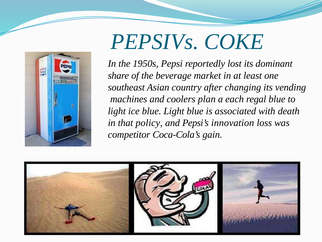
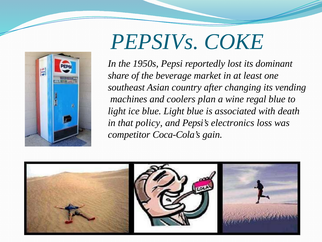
each: each -> wine
innovation: innovation -> electronics
